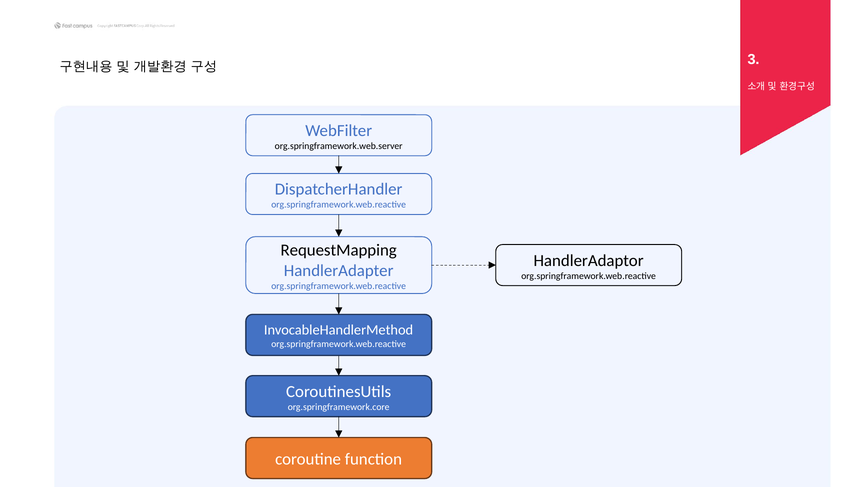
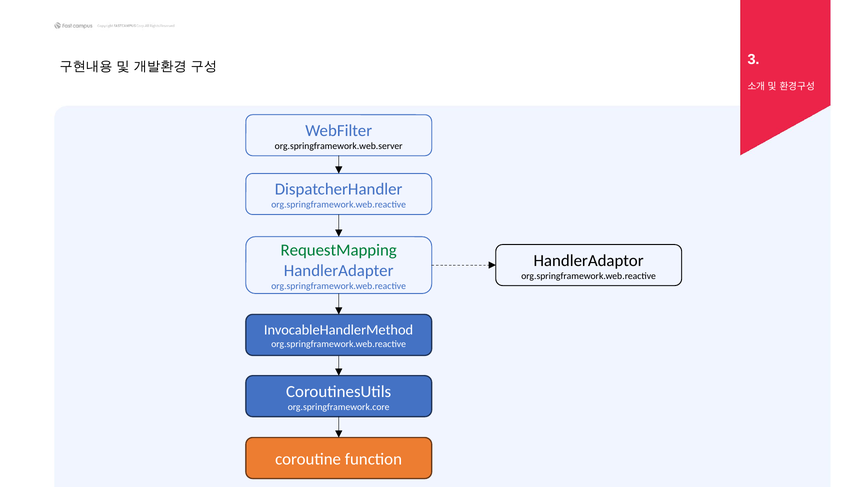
RequestMapping colour: black -> green
